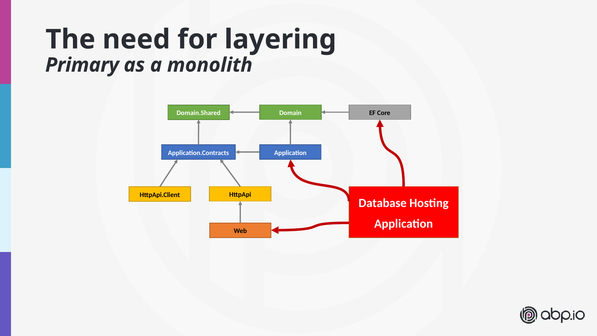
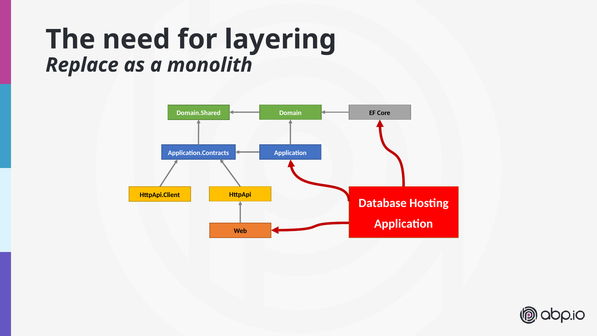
Primary: Primary -> Replace
